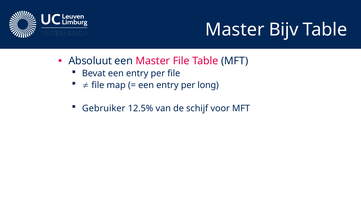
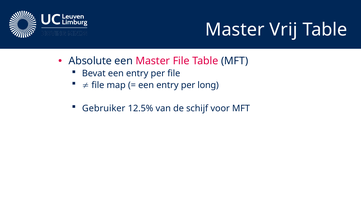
Bijv: Bijv -> Vrij
Absoluut: Absoluut -> Absolute
